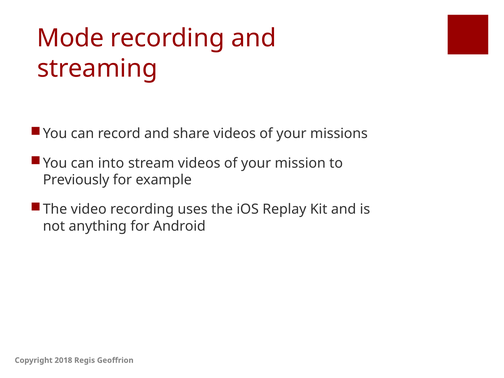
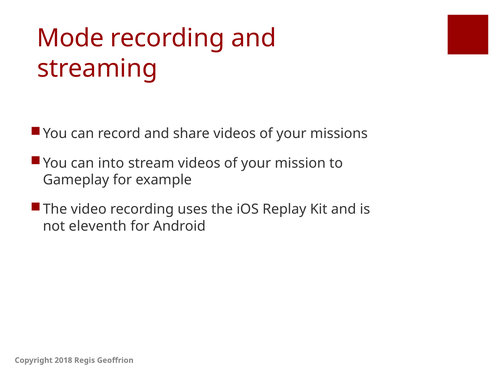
Previously: Previously -> Gameplay
anything: anything -> eleventh
